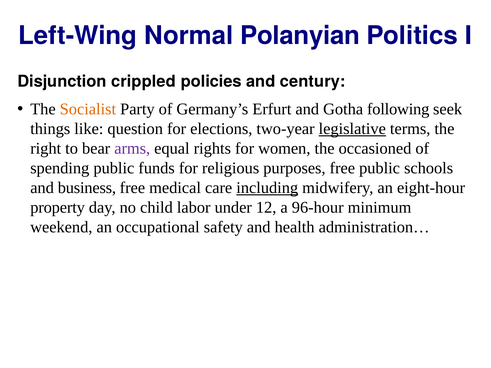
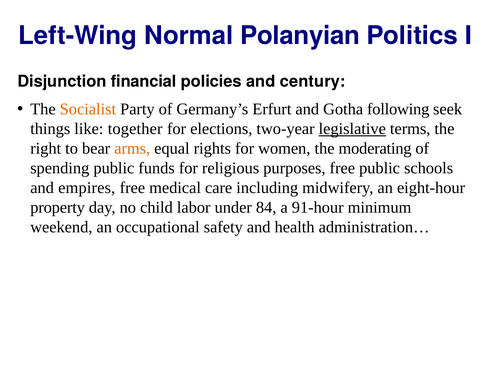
crippled: crippled -> financial
question: question -> together
arms colour: purple -> orange
occasioned: occasioned -> moderating
business: business -> empires
including underline: present -> none
12: 12 -> 84
96-hour: 96-hour -> 91-hour
